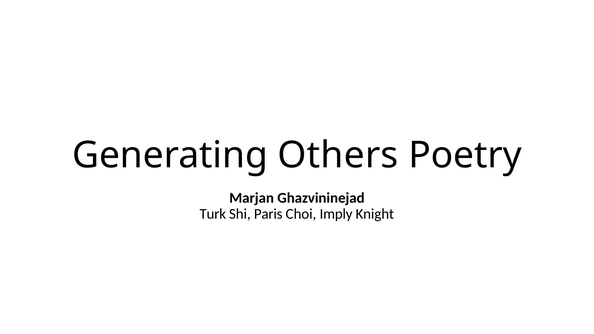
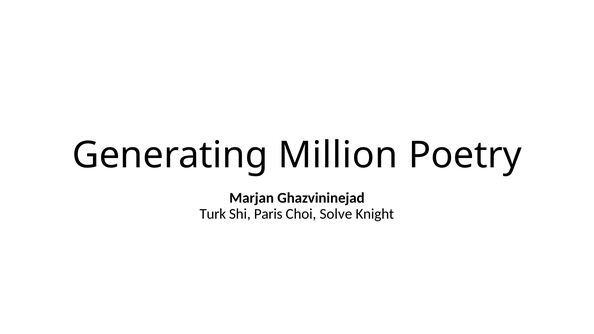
Others: Others -> Million
Imply: Imply -> Solve
